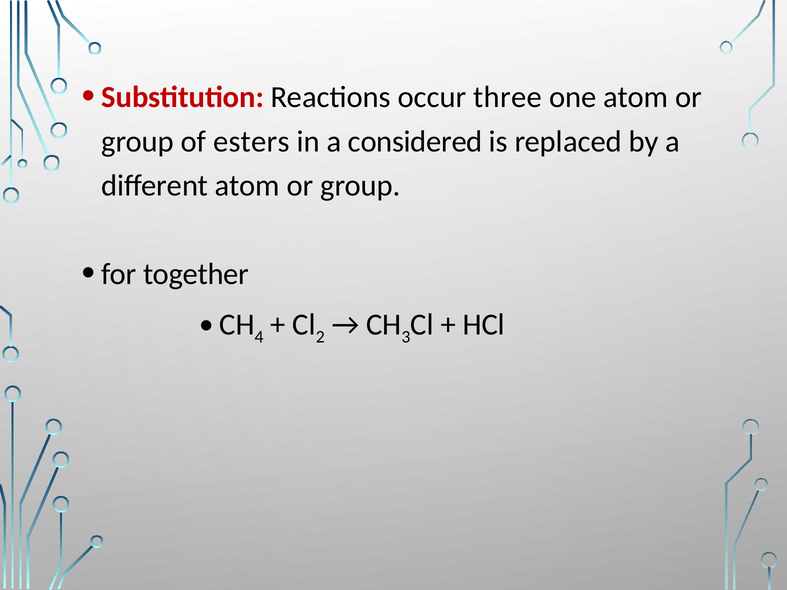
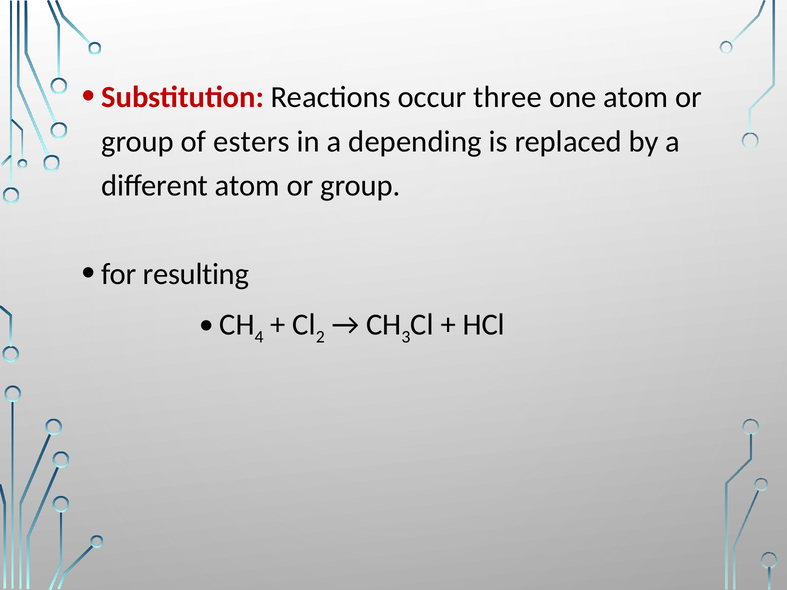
considered: considered -> depending
together: together -> resulting
